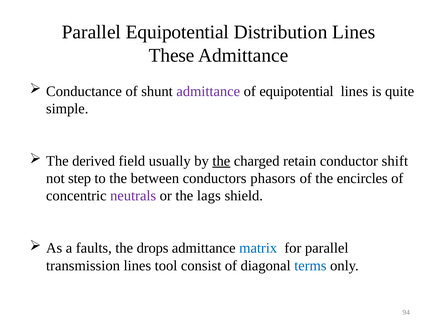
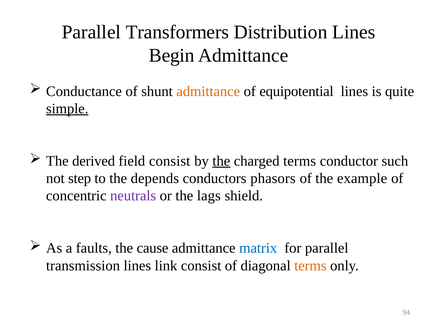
Parallel Equipotential: Equipotential -> Transformers
These: These -> Begin
admittance at (208, 91) colour: purple -> orange
simple underline: none -> present
field usually: usually -> consist
charged retain: retain -> terms
shift: shift -> such
between: between -> depends
encircles: encircles -> example
drops: drops -> cause
tool: tool -> link
terms at (310, 266) colour: blue -> orange
